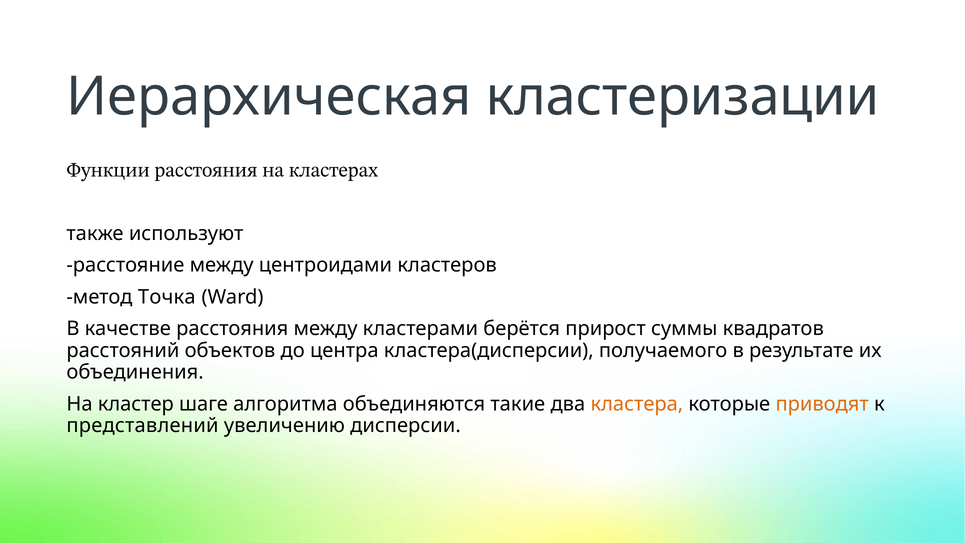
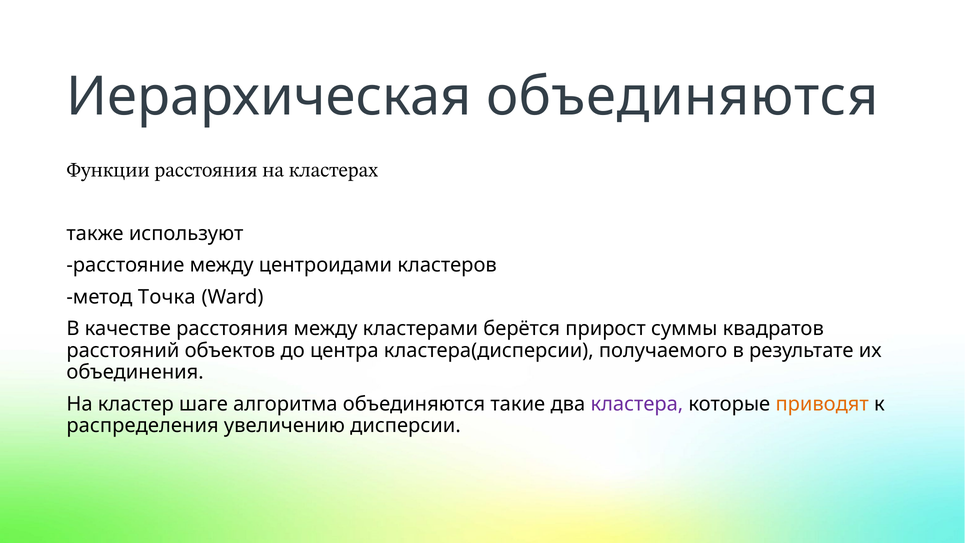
Иерархическая кластеризации: кластеризации -> объединяются
кластера colour: orange -> purple
представлений: представлений -> распределения
